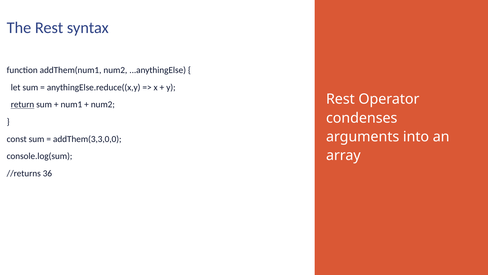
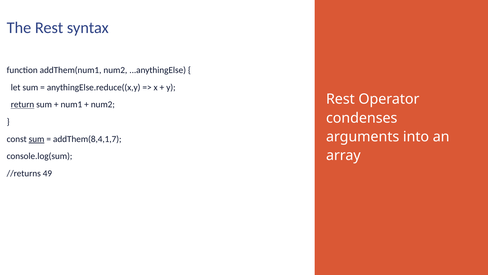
sum at (37, 139) underline: none -> present
addThem(3,3,0,0: addThem(3,3,0,0 -> addThem(8,4,1,7
36: 36 -> 49
